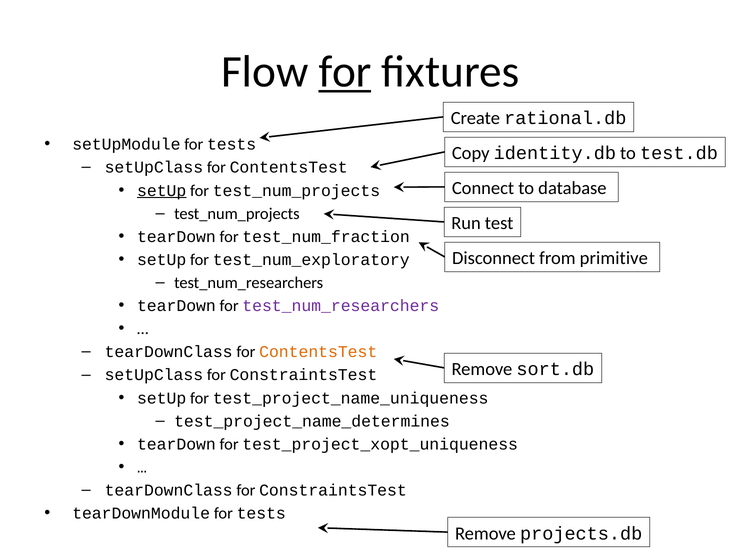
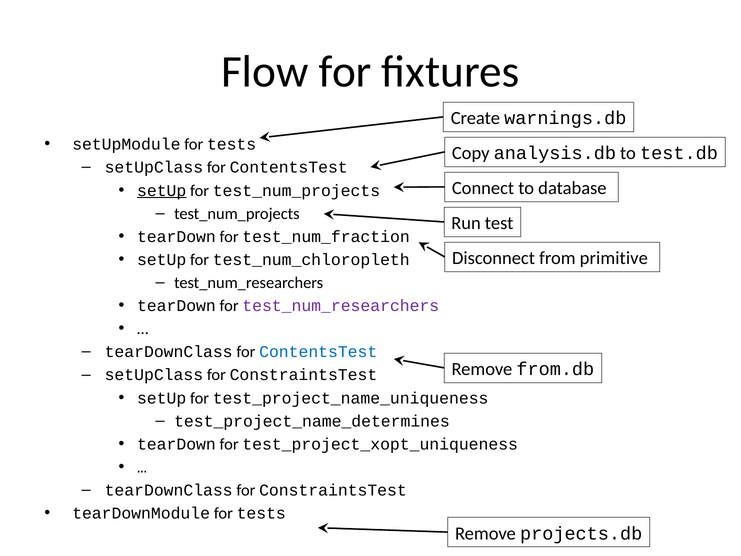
for at (345, 72) underline: present -> none
rational.db: rational.db -> warnings.db
identity.db: identity.db -> analysis.db
test_num_exploratory: test_num_exploratory -> test_num_chloropleth
ContentsTest at (318, 352) colour: orange -> blue
sort.db: sort.db -> from.db
